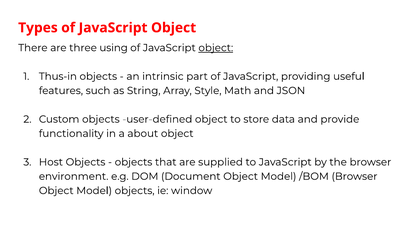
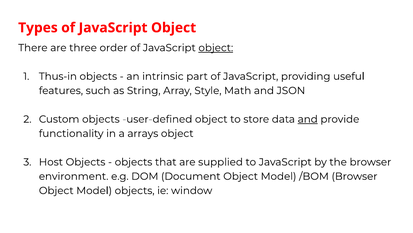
using: using -> order
and at (308, 119) underline: none -> present
about: about -> arrays
